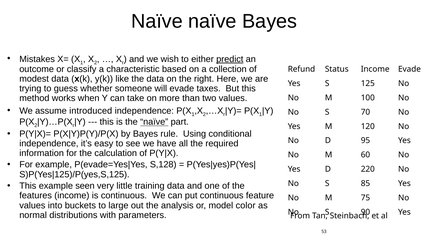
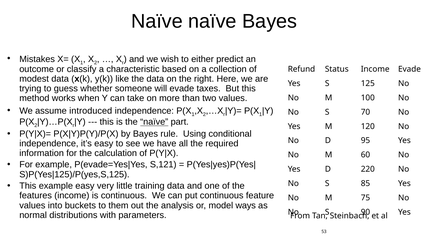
predict underline: present -> none
S,128: S,128 -> S,121
example seen: seen -> easy
large: large -> them
color: color -> ways
